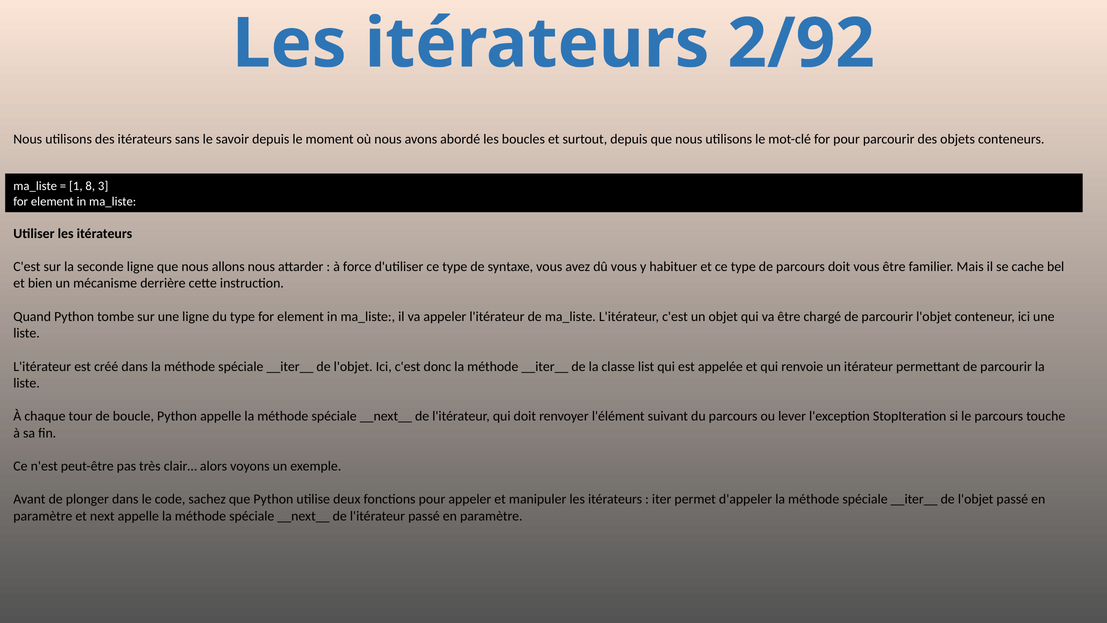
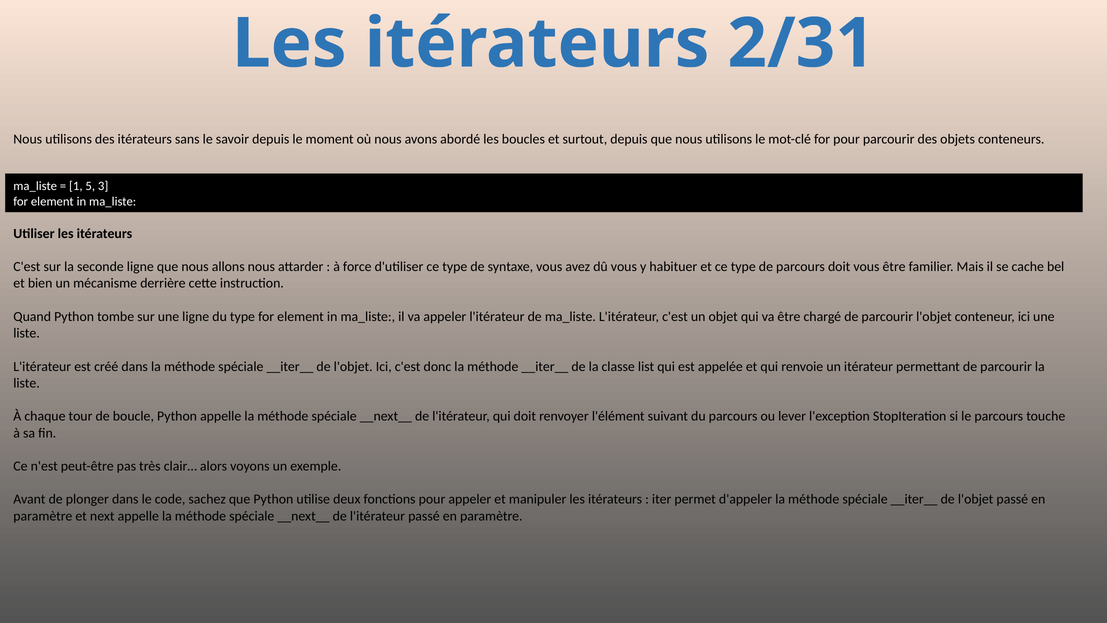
2/92: 2/92 -> 2/31
8: 8 -> 5
